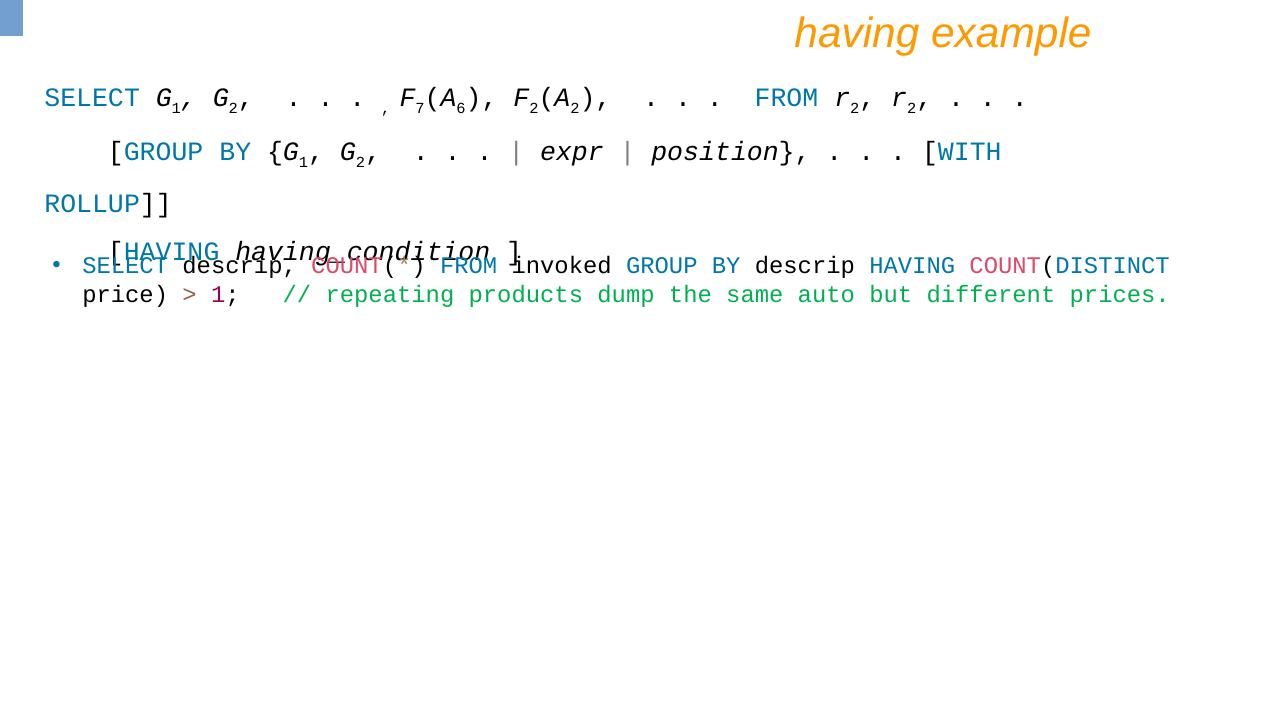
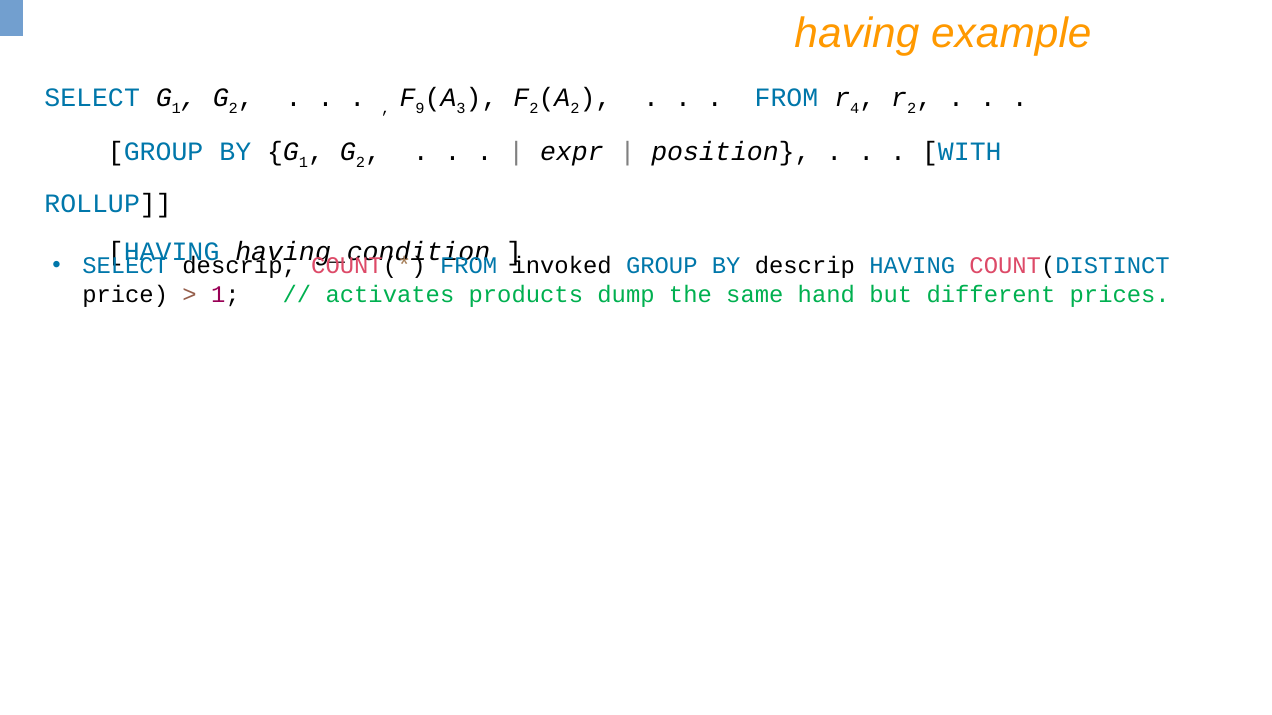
7: 7 -> 9
6: 6 -> 3
2 at (855, 108): 2 -> 4
repeating: repeating -> activates
auto: auto -> hand
